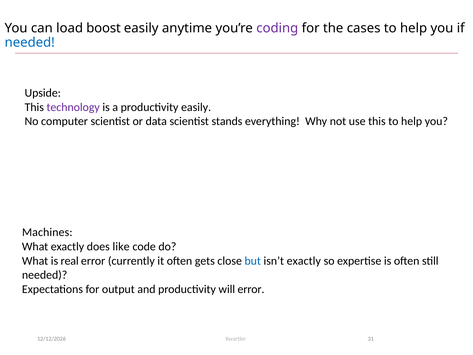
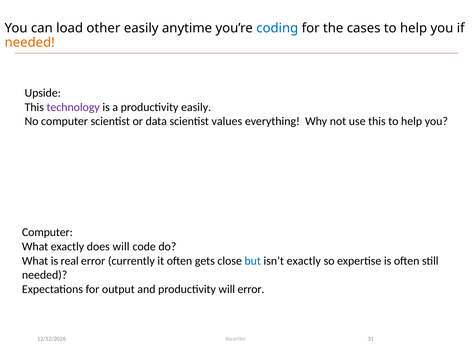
boost: boost -> other
coding colour: purple -> blue
needed at (30, 42) colour: blue -> orange
stands: stands -> values
Machines at (47, 232): Machines -> Computer
does like: like -> will
